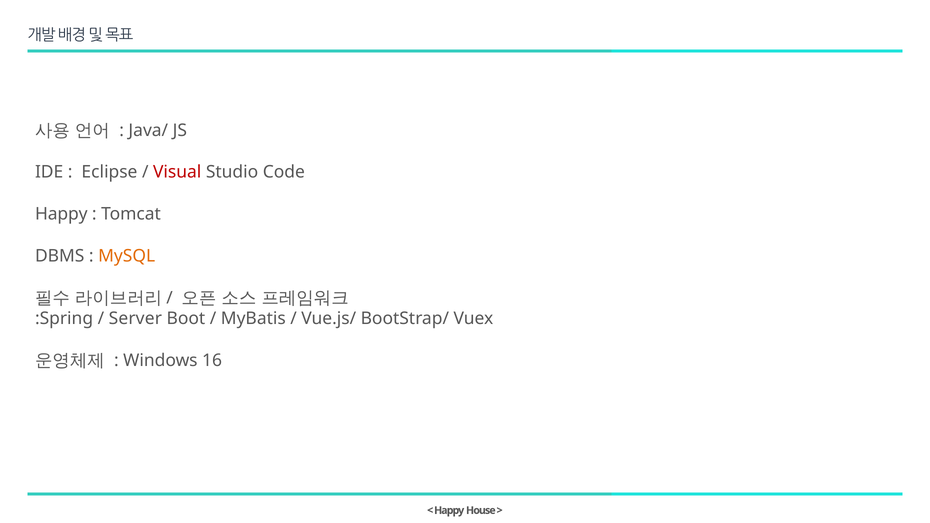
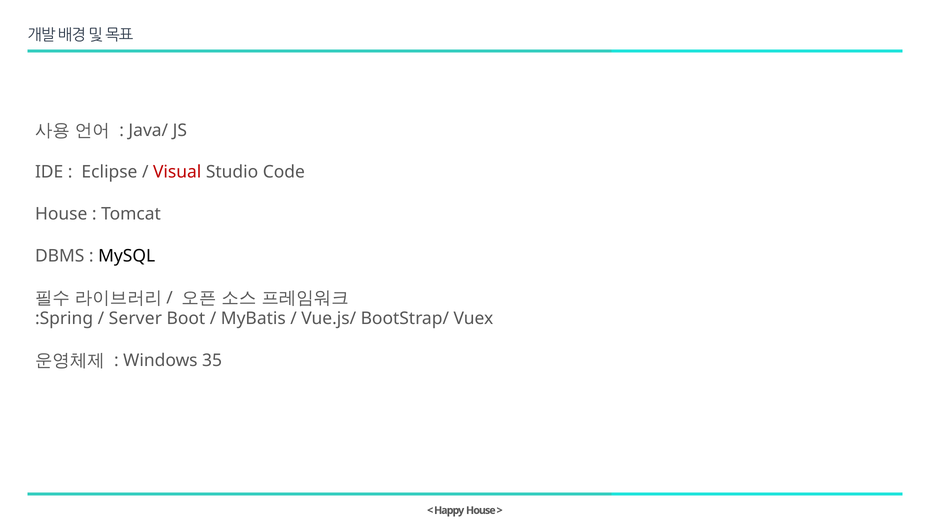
Happy at (61, 214): Happy -> House
MySQL colour: orange -> black
16: 16 -> 35
